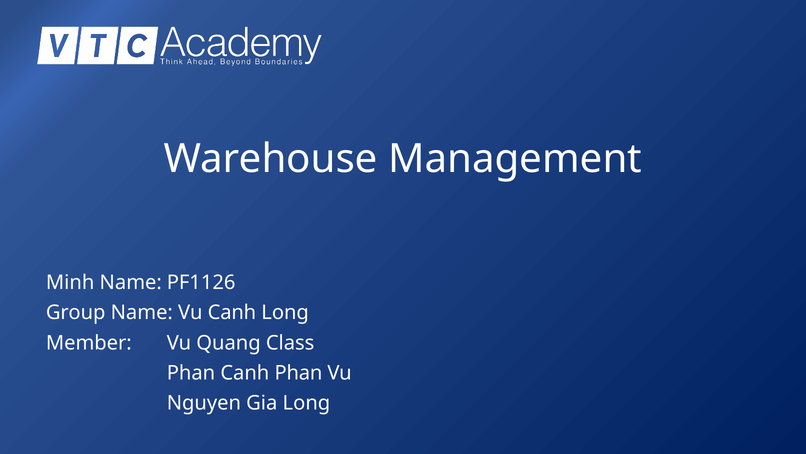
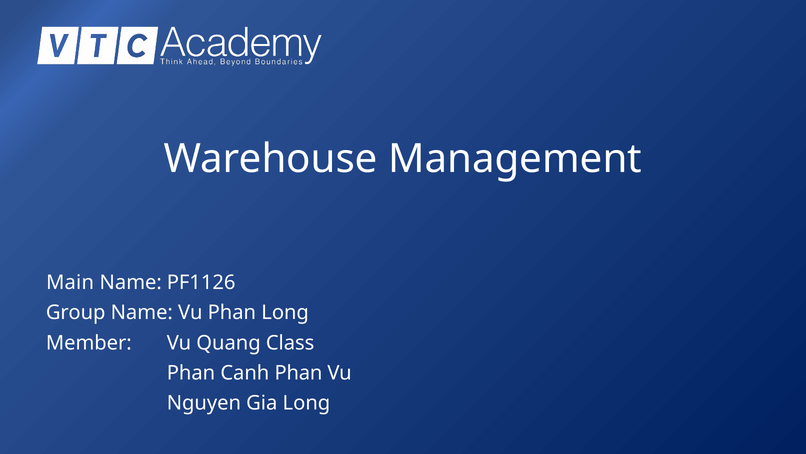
Minh: Minh -> Main
Vu Canh: Canh -> Phan
